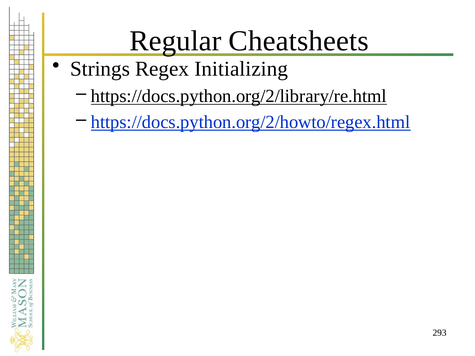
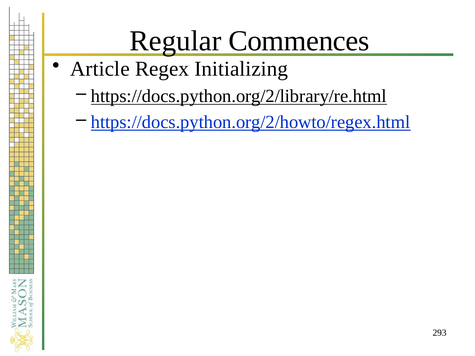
Cheatsheets: Cheatsheets -> Commences
Strings: Strings -> Article
